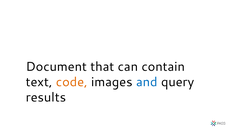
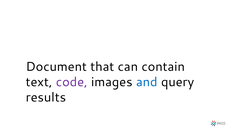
code colour: orange -> purple
